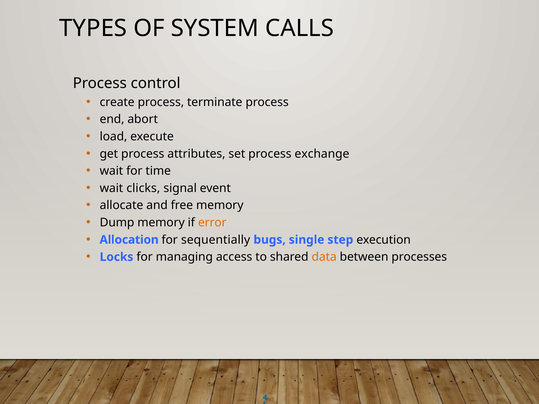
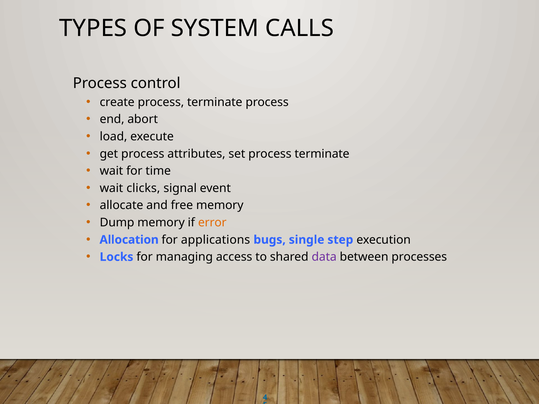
set process exchange: exchange -> terminate
sequentially: sequentially -> applications
data colour: orange -> purple
